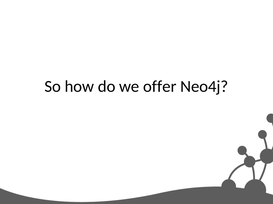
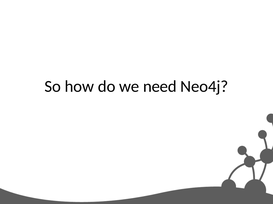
offer: offer -> need
